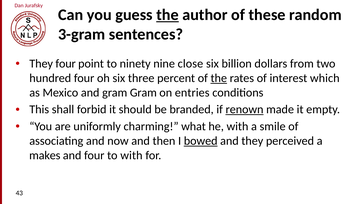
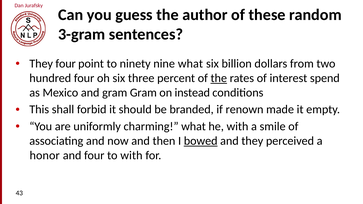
the at (168, 15) underline: present -> none
nine close: close -> what
which: which -> spend
entries: entries -> instead
renown underline: present -> none
makes: makes -> honor
